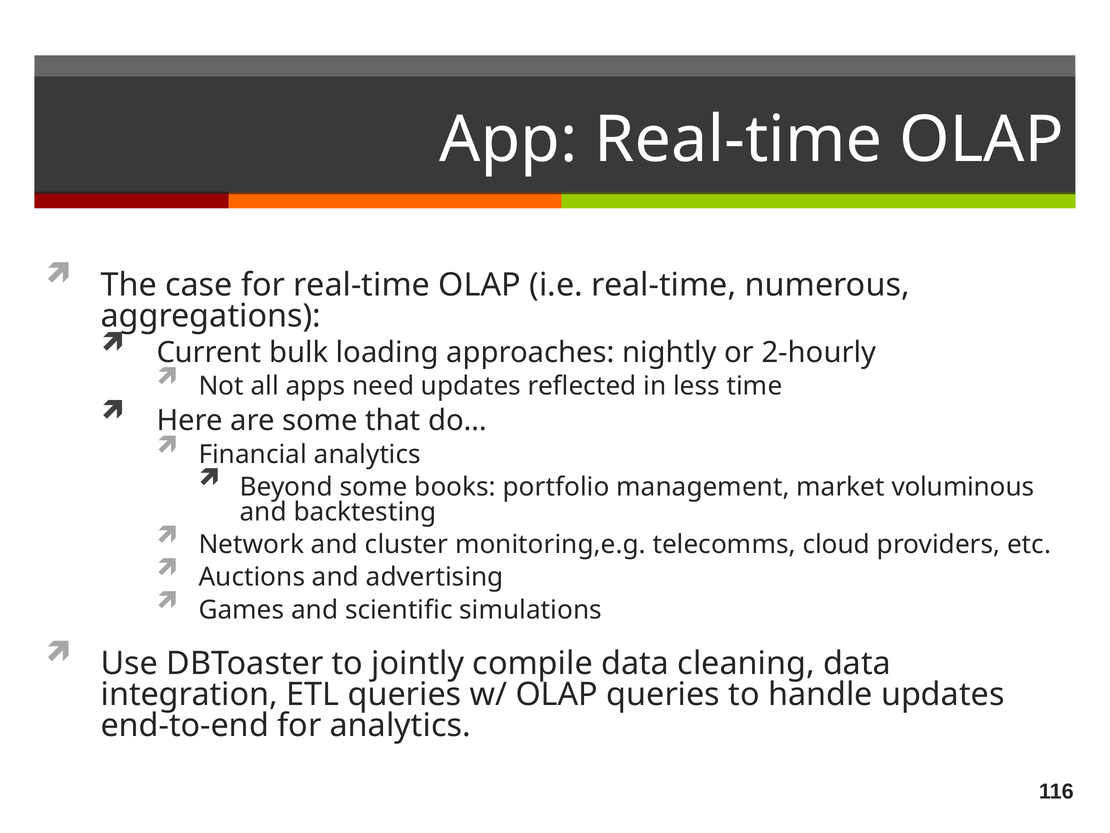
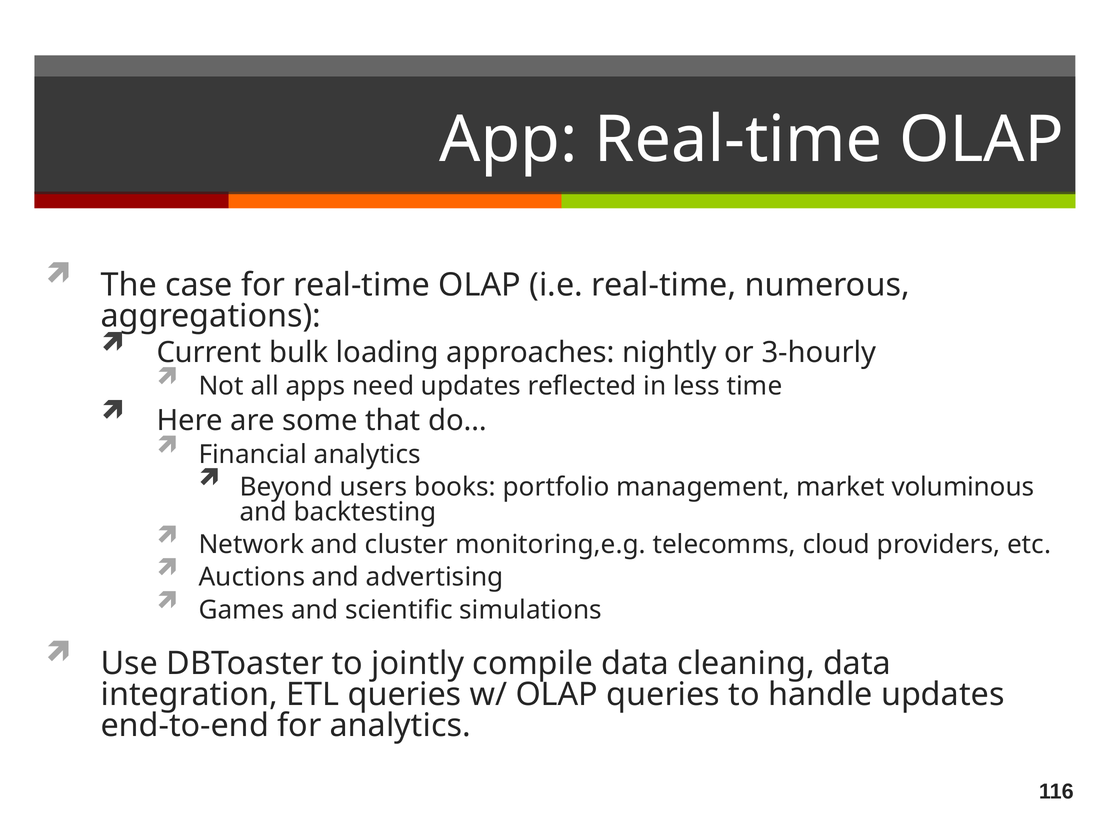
2-hourly: 2-hourly -> 3-hourly
Beyond some: some -> users
